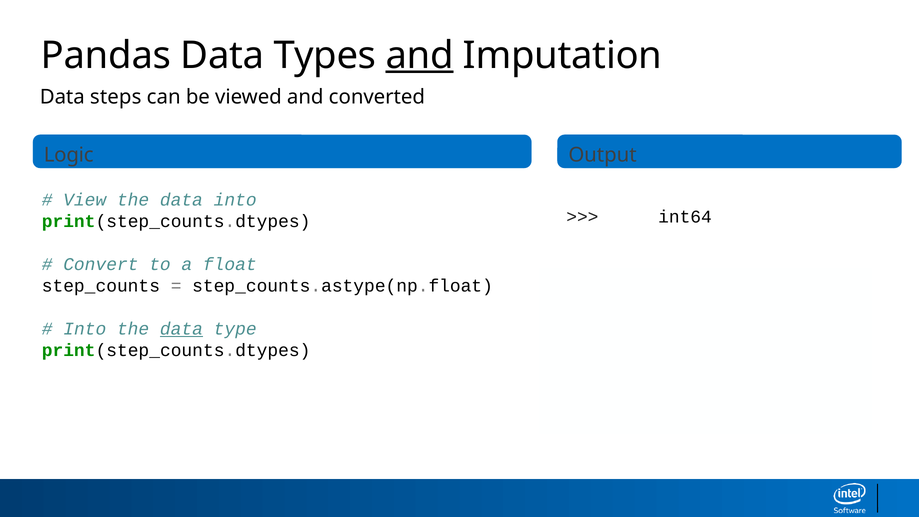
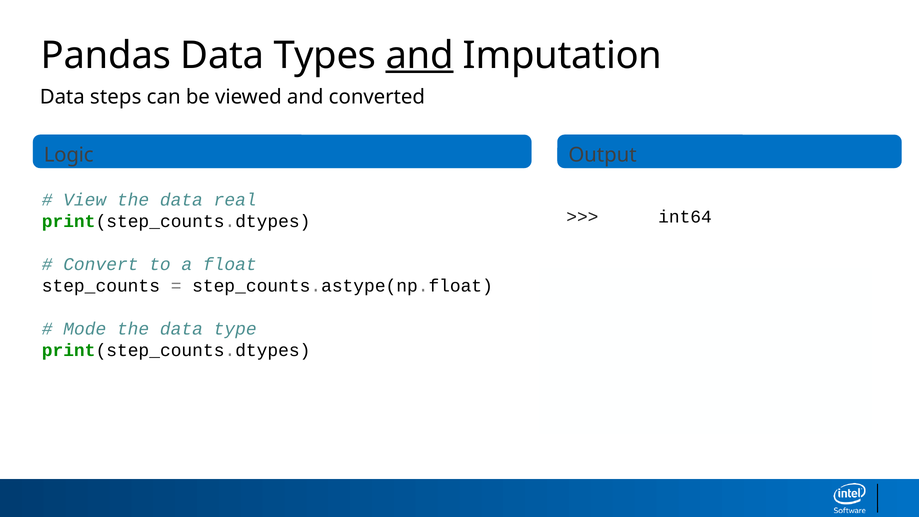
data into: into -> real
Into at (85, 329): Into -> Mode
data at (181, 329) underline: present -> none
